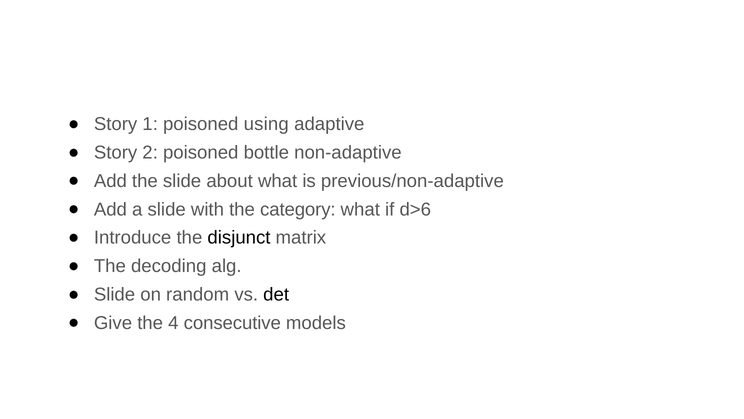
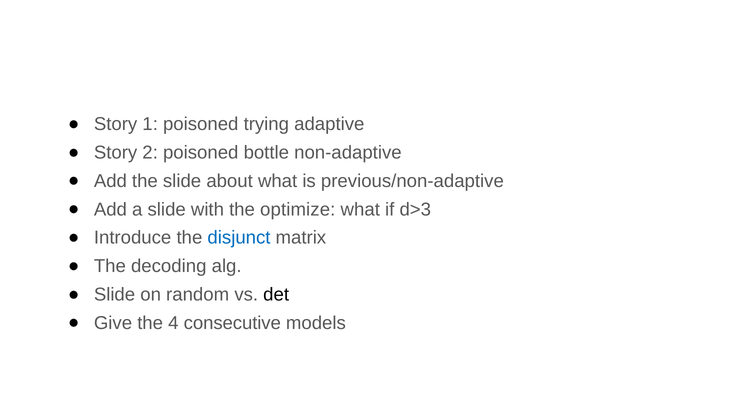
using: using -> trying
category: category -> optimize
d>6: d>6 -> d>3
disjunct colour: black -> blue
